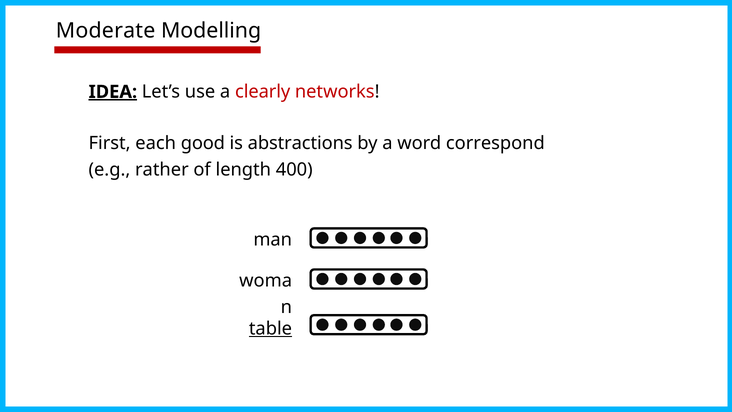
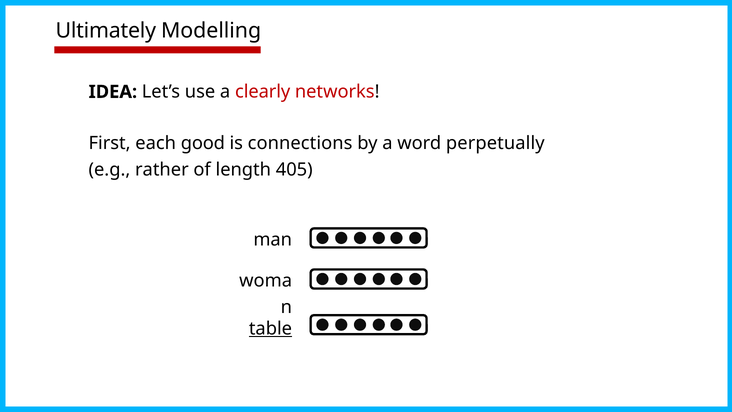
Moderate: Moderate -> Ultimately
IDEA underline: present -> none
abstractions: abstractions -> connections
correspond: correspond -> perpetually
400: 400 -> 405
